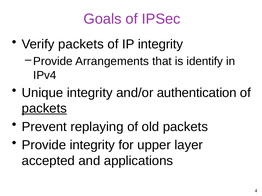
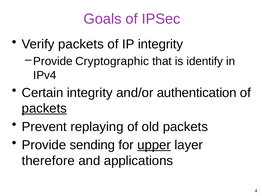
Arrangements: Arrangements -> Cryptographic
Unique: Unique -> Certain
Provide integrity: integrity -> sending
upper underline: none -> present
accepted: accepted -> therefore
